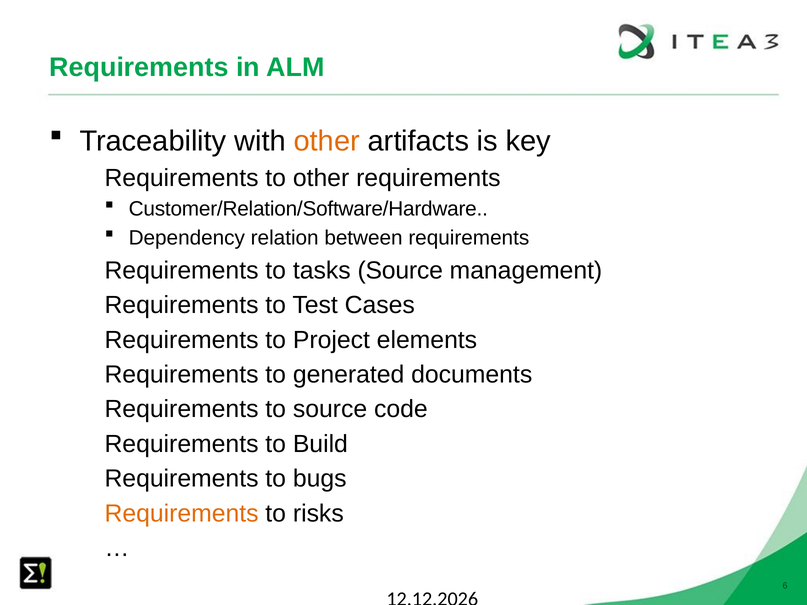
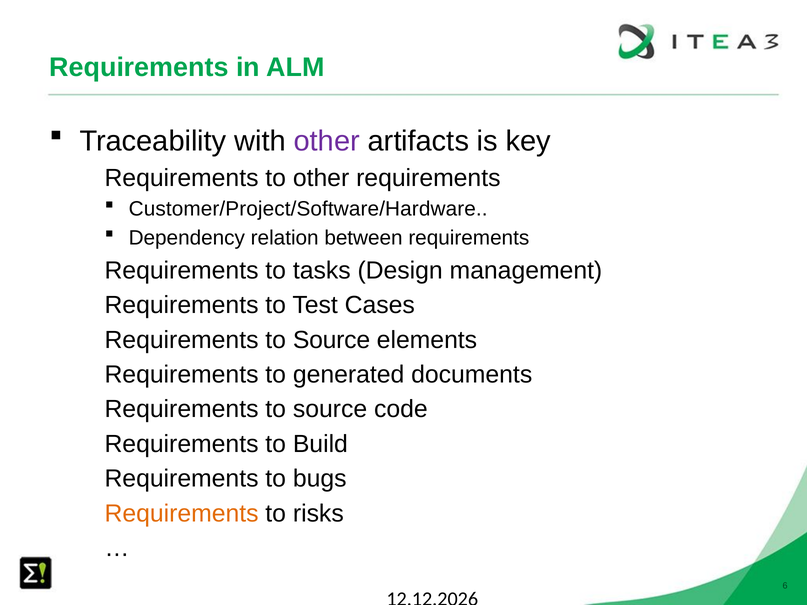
other at (327, 141) colour: orange -> purple
Customer/Relation/Software/Hardware: Customer/Relation/Software/Hardware -> Customer/Project/Software/Hardware
tasks Source: Source -> Design
Project at (331, 340): Project -> Source
